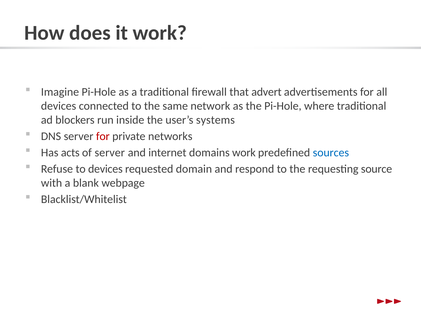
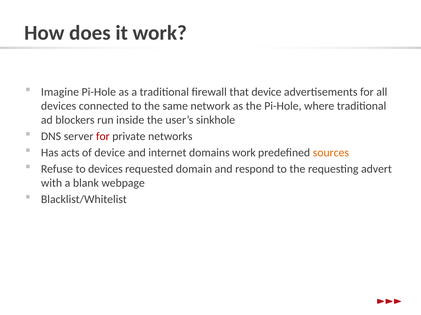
that advert: advert -> device
systems: systems -> sinkhole
of server: server -> device
sources colour: blue -> orange
source: source -> advert
